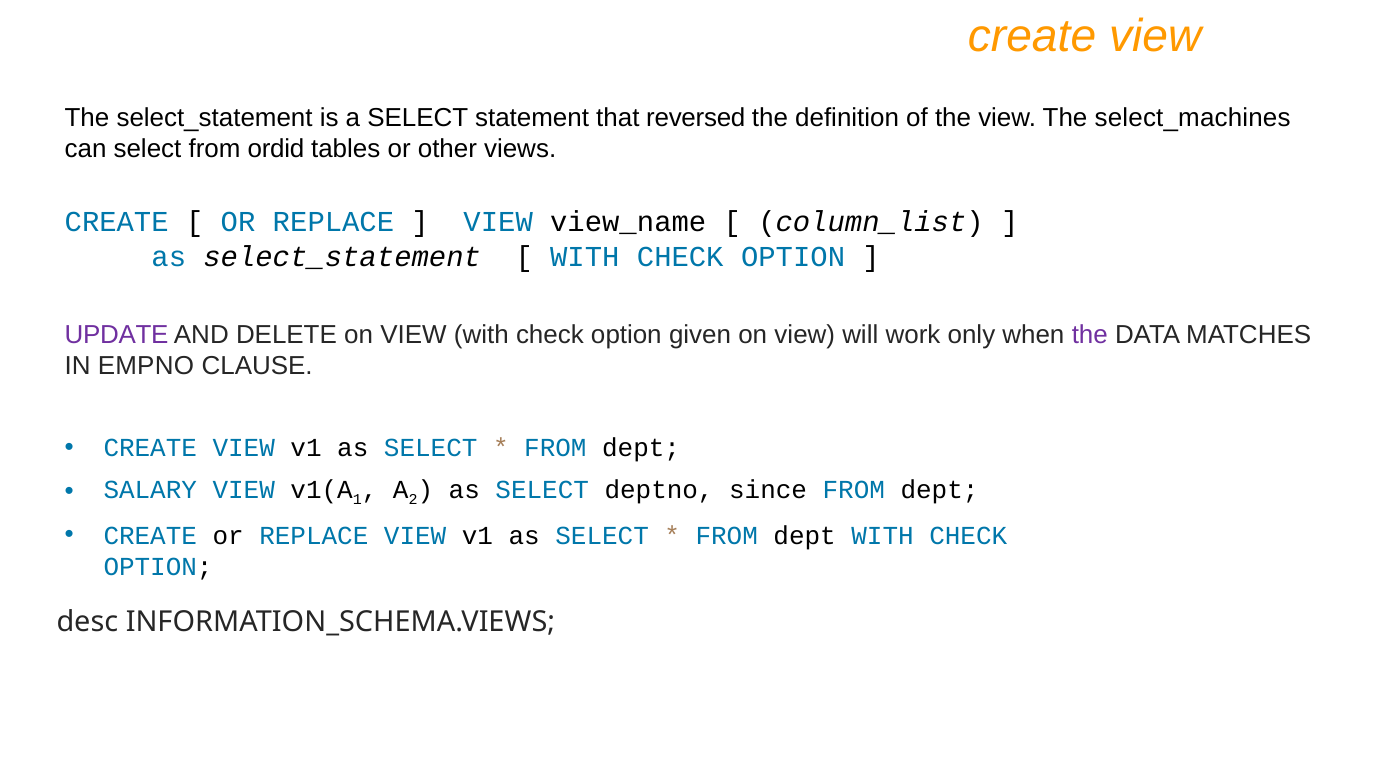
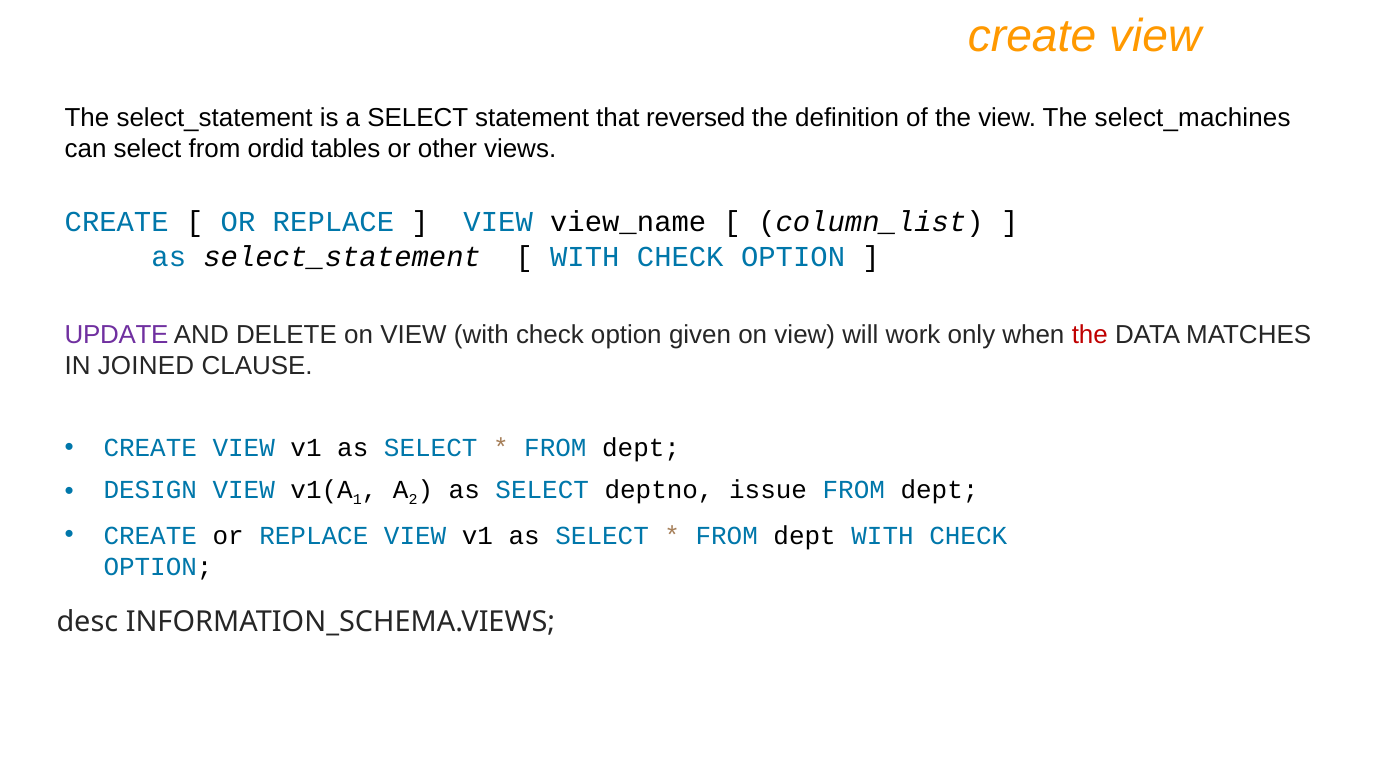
the at (1090, 335) colour: purple -> red
EMPNO: EMPNO -> JOINED
SALARY: SALARY -> DESIGN
since: since -> issue
